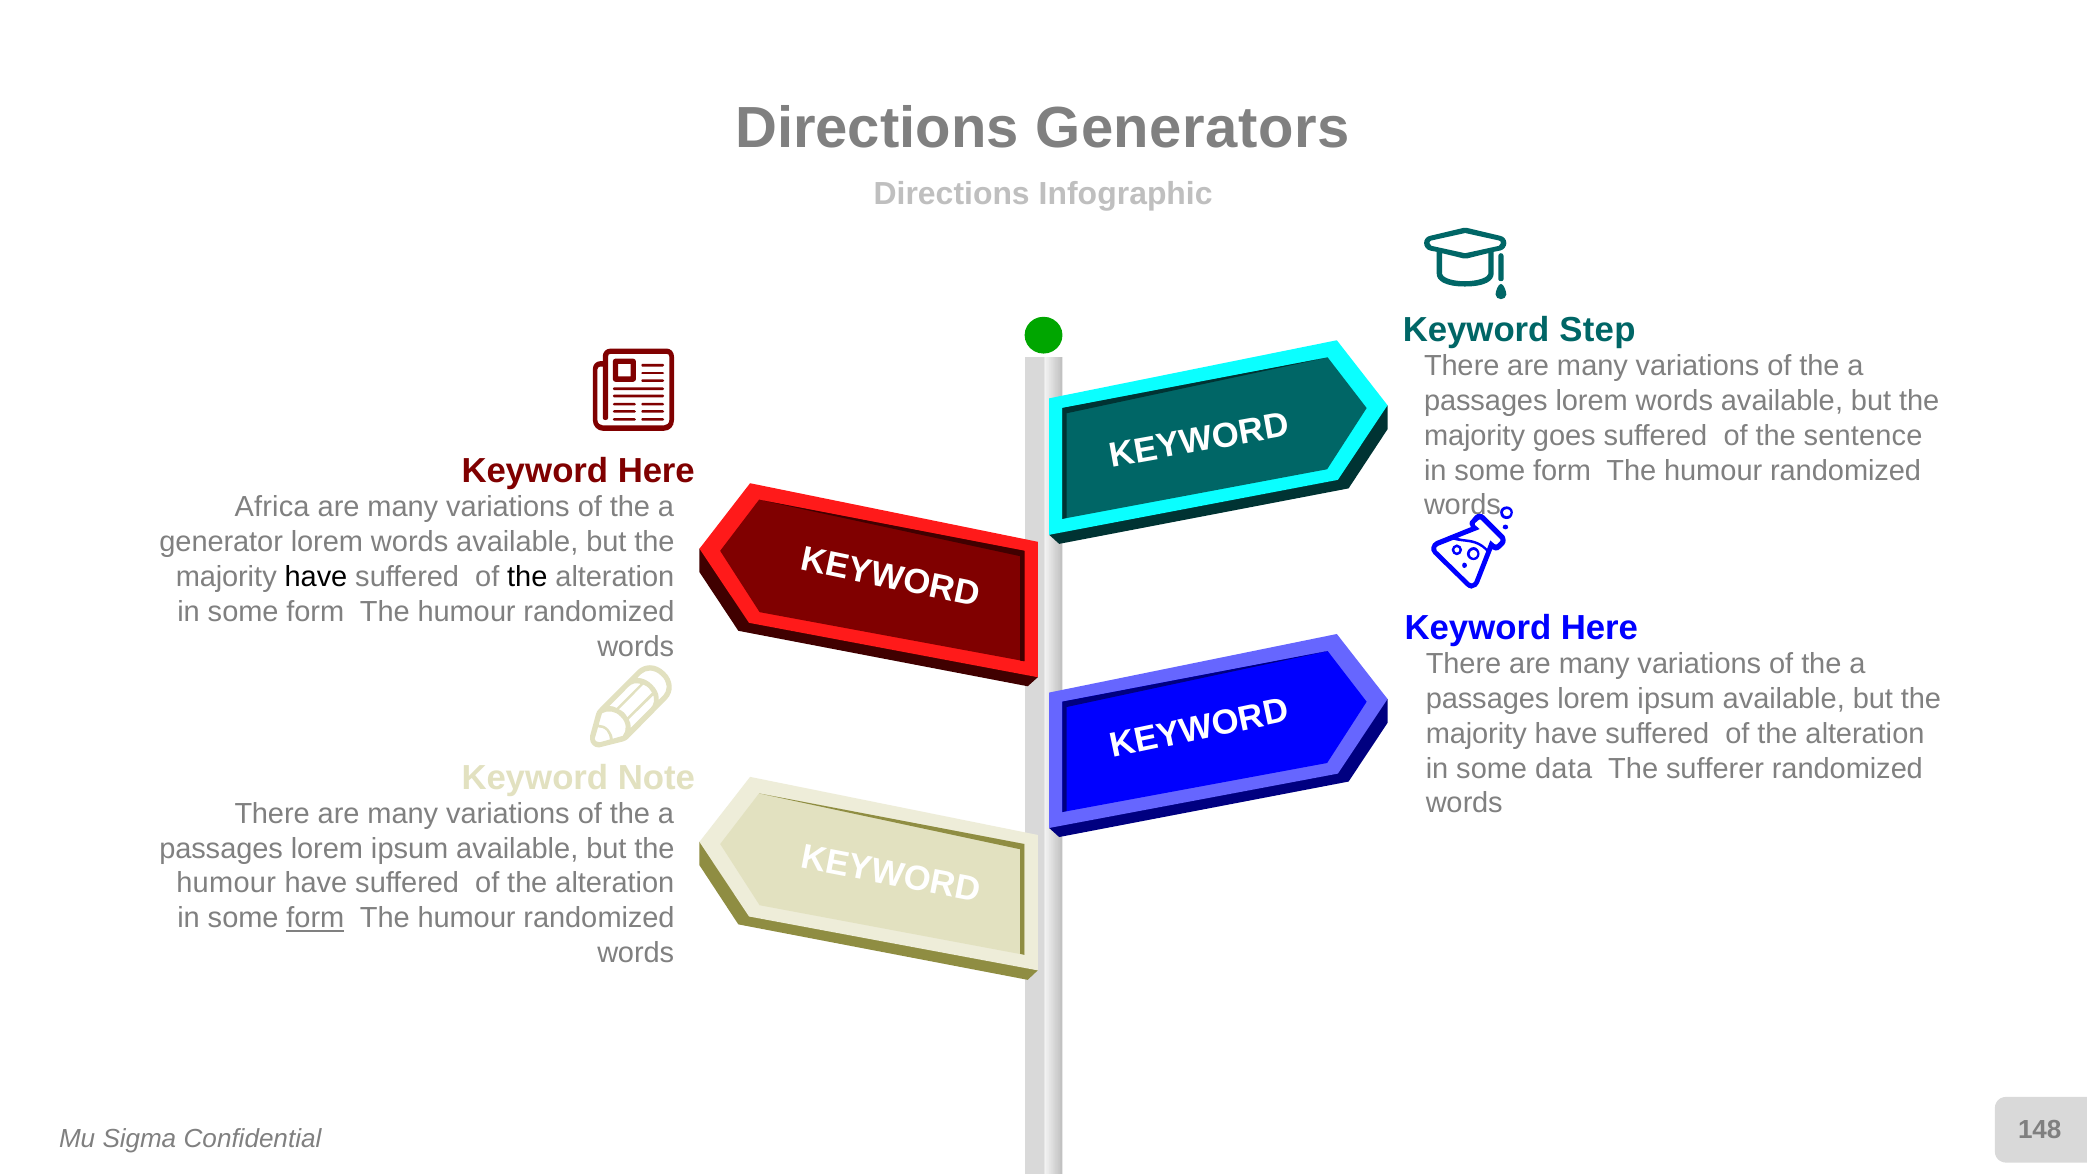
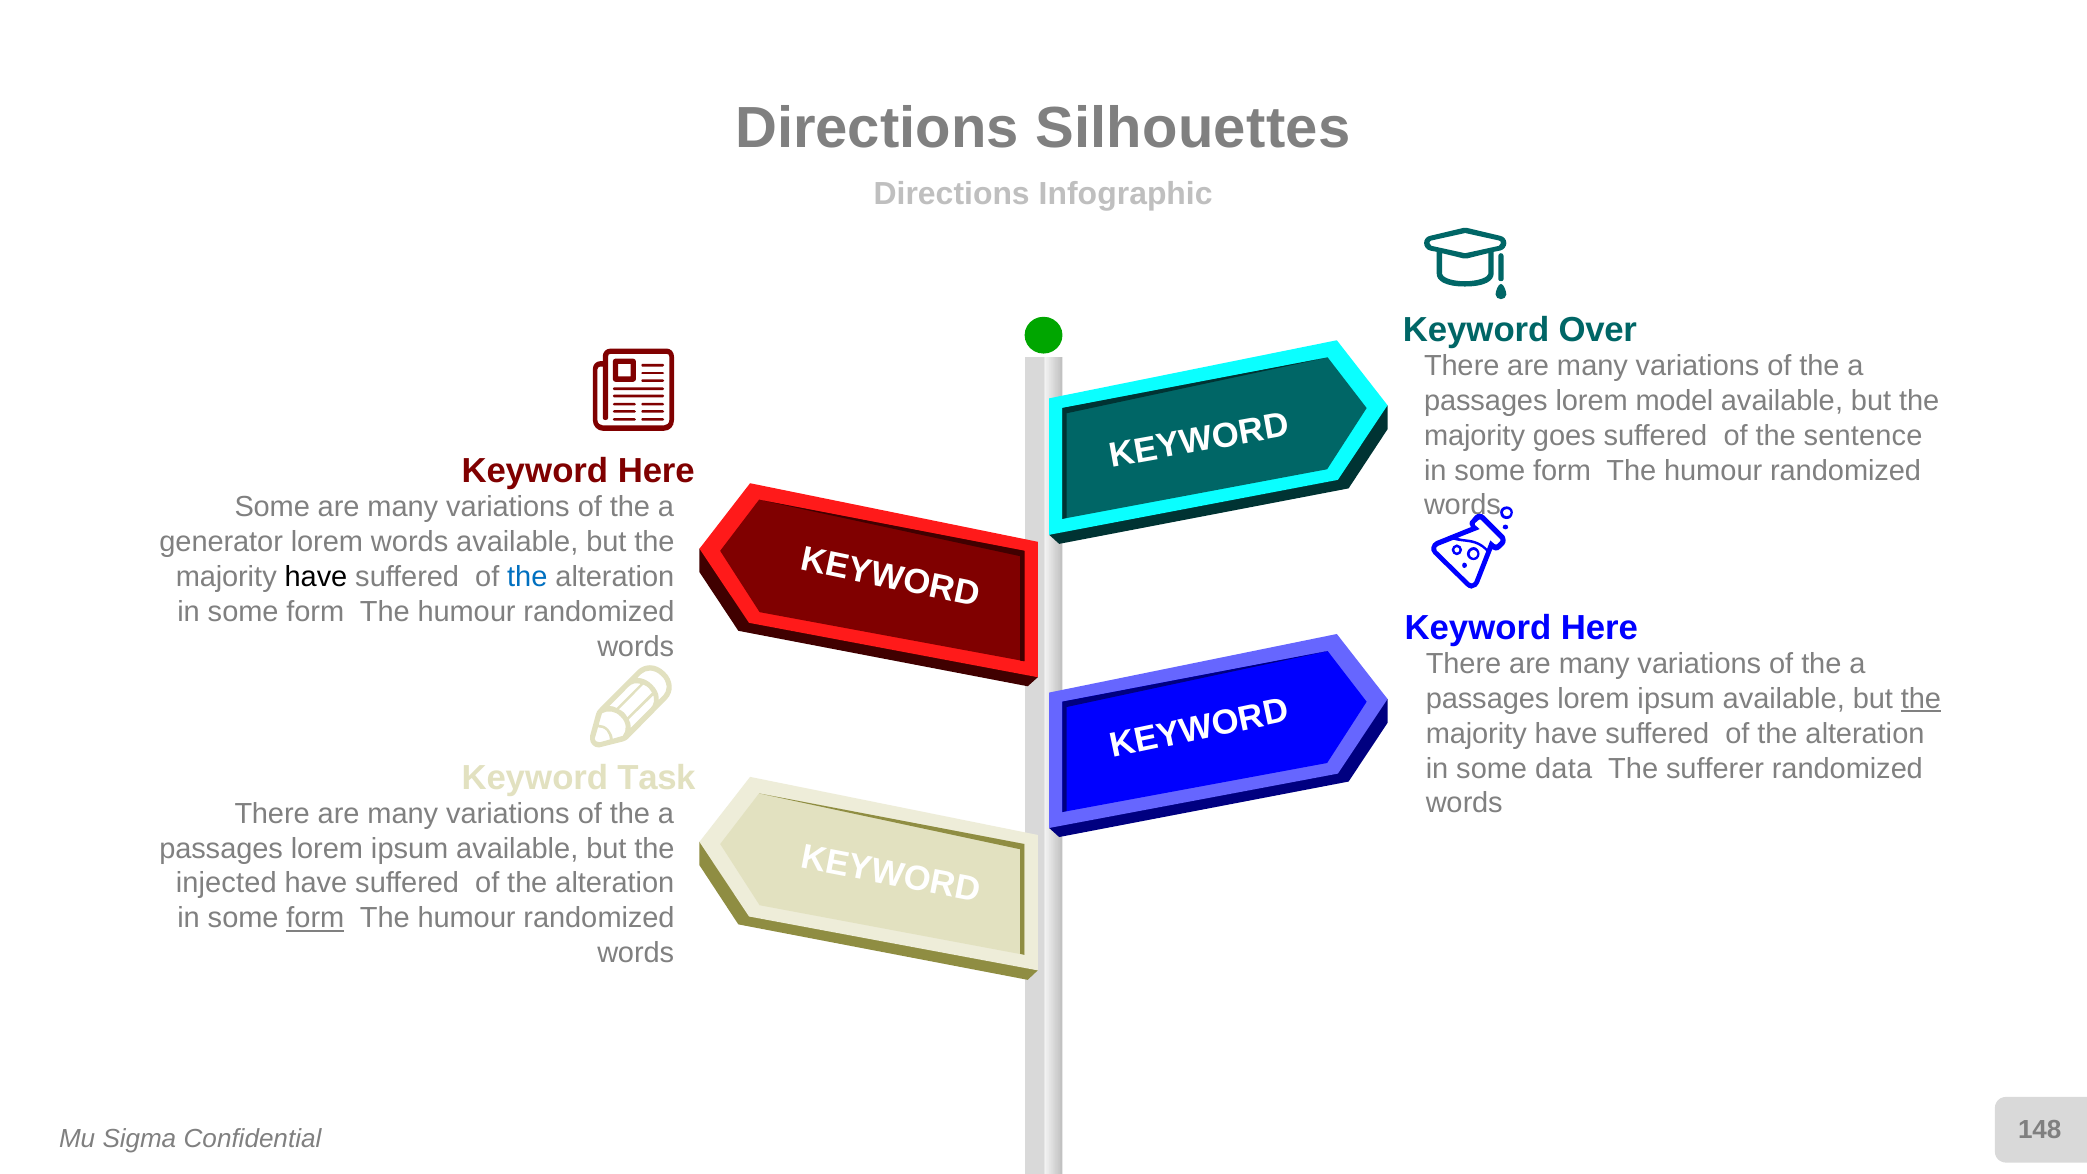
Generators: Generators -> Silhouettes
Step: Step -> Over
passages lorem words: words -> model
Africa at (272, 507): Africa -> Some
the at (527, 577) colour: black -> blue
the at (1921, 699) underline: none -> present
Note: Note -> Task
humour at (226, 883): humour -> injected
